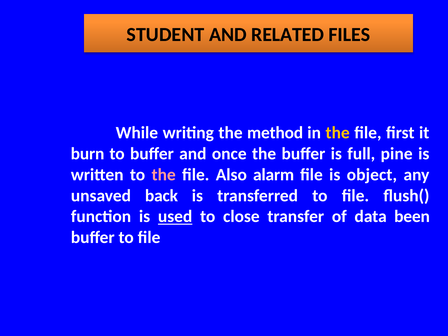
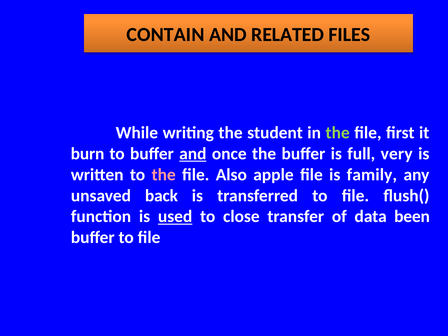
STUDENT: STUDENT -> CONTAIN
method: method -> student
the at (338, 133) colour: yellow -> light green
and at (193, 154) underline: none -> present
pine: pine -> very
alarm: alarm -> apple
object: object -> family
